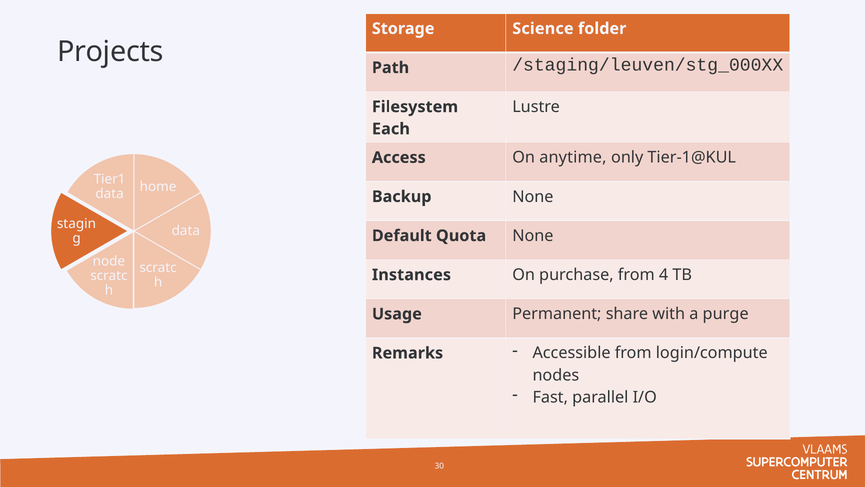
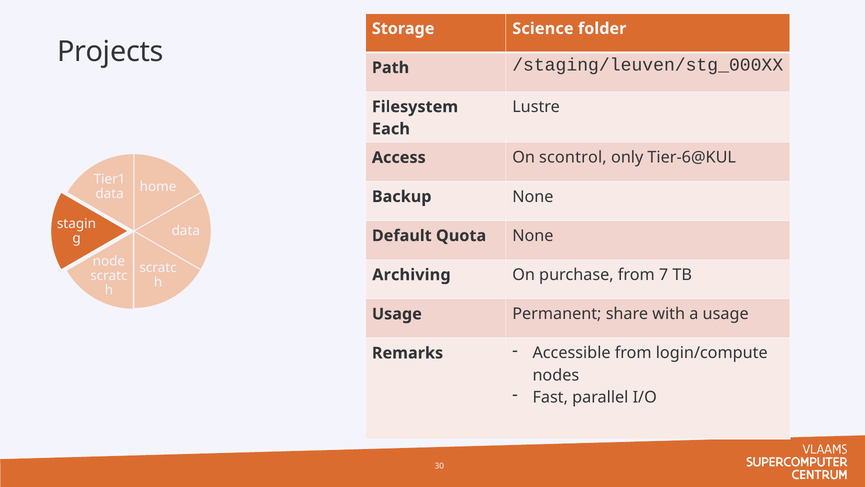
anytime: anytime -> scontrol
Tier-1@KUL: Tier-1@KUL -> Tier-6@KUL
Instances: Instances -> Archiving
4: 4 -> 7
a purge: purge -> usage
